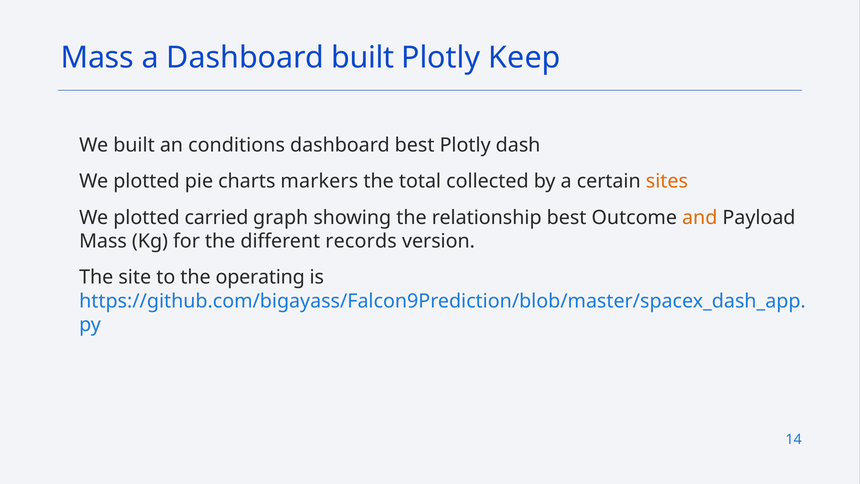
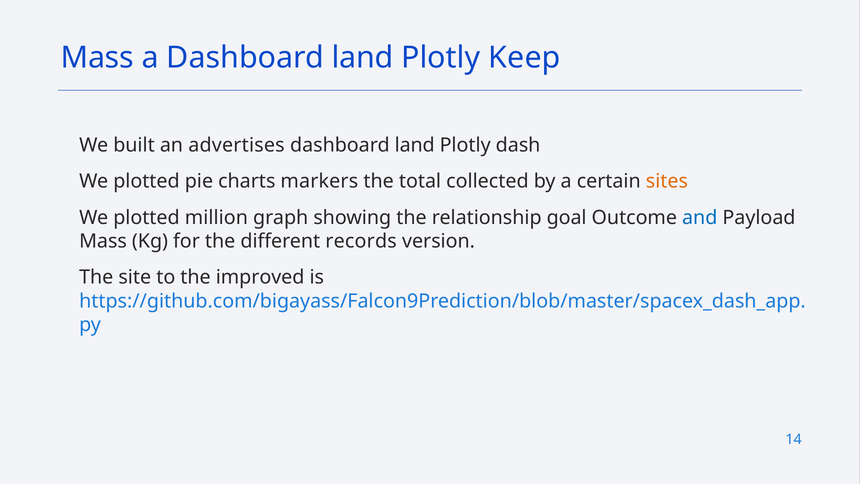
a Dashboard built: built -> land
conditions: conditions -> advertises
best at (415, 145): best -> land
carried: carried -> million
relationship best: best -> goal
and colour: orange -> blue
operating: operating -> improved
